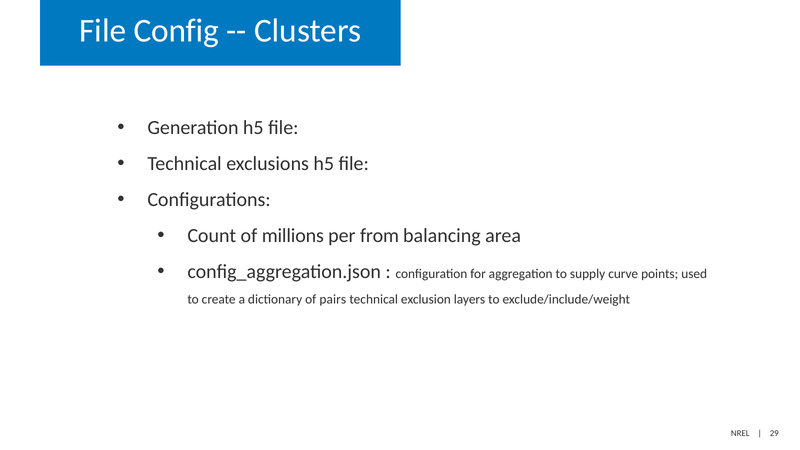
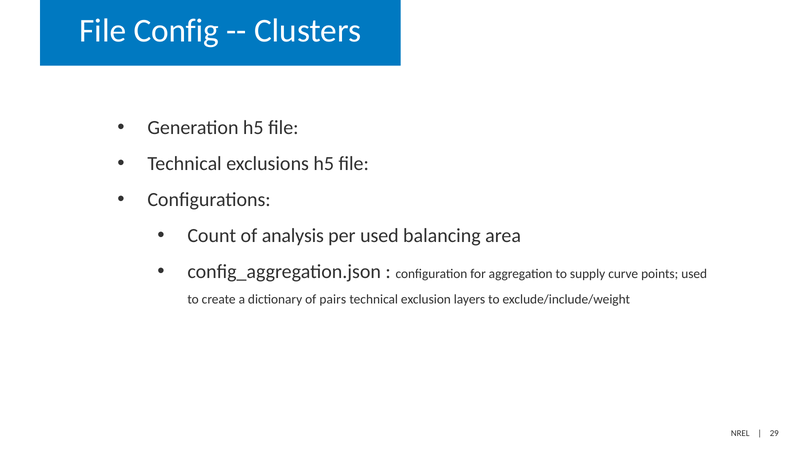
millions: millions -> analysis
per from: from -> used
